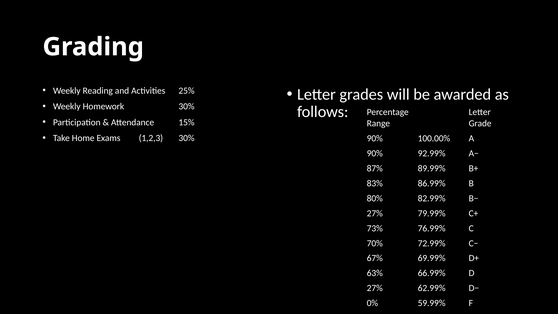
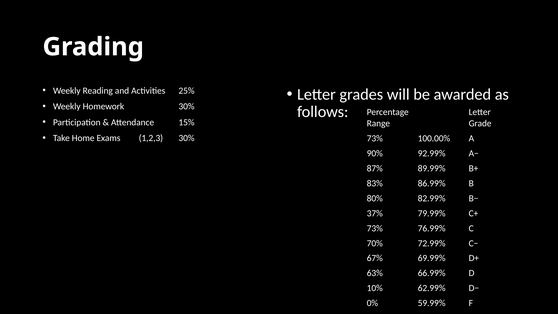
90% at (375, 138): 90% -> 73%
27% at (375, 213): 27% -> 37%
27% at (375, 288): 27% -> 10%
